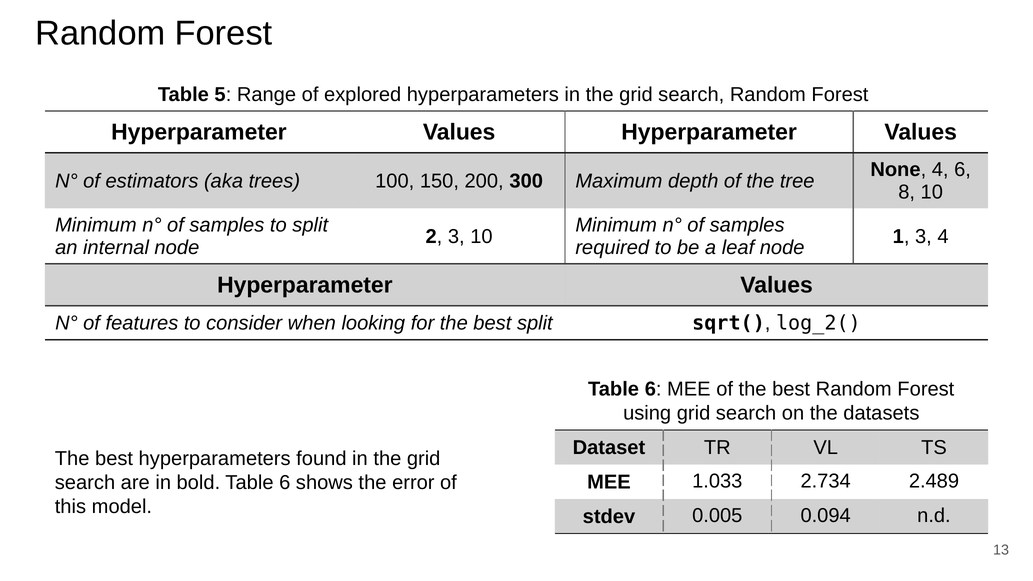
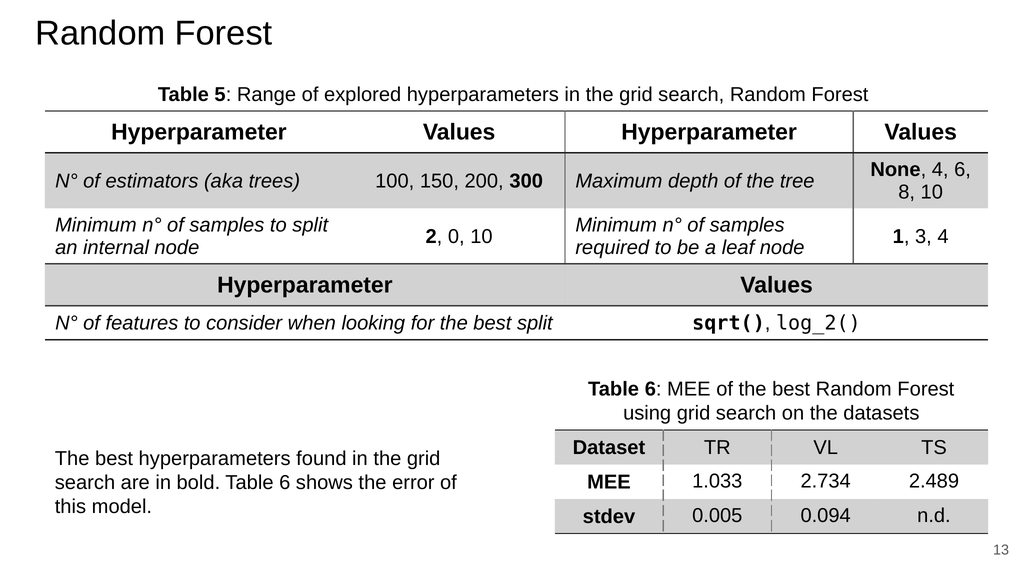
2 3: 3 -> 0
